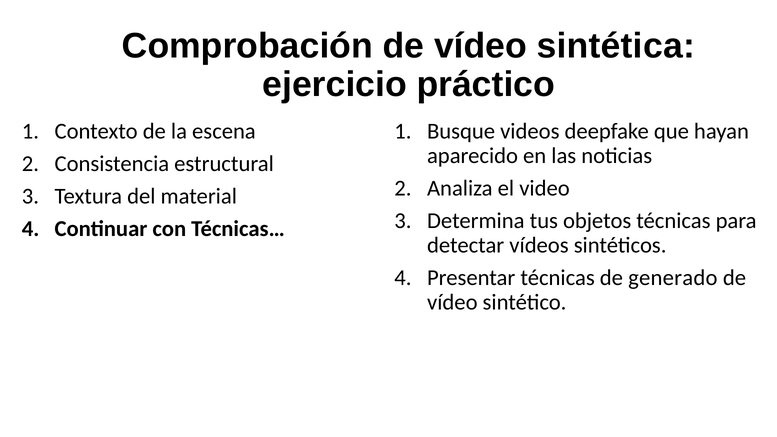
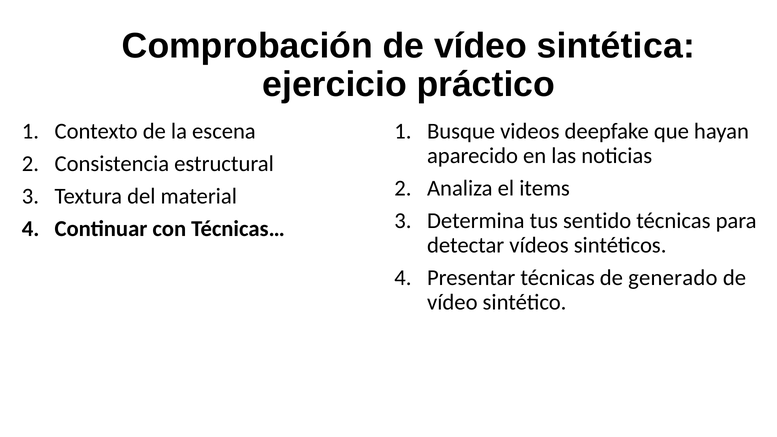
video: video -> items
objetos: objetos -> sentido
